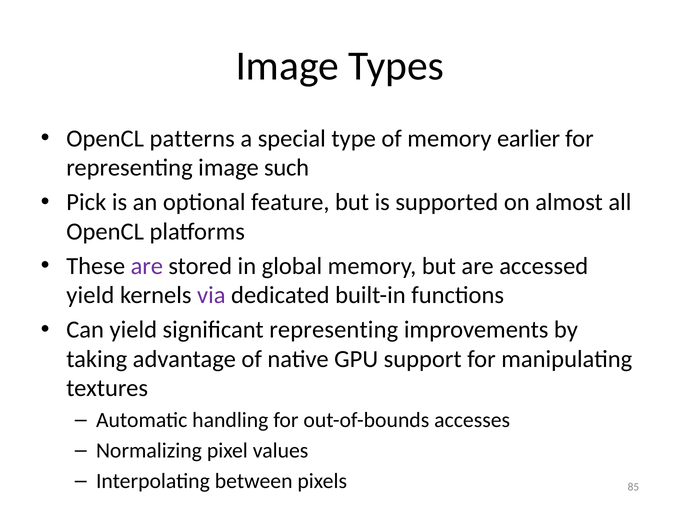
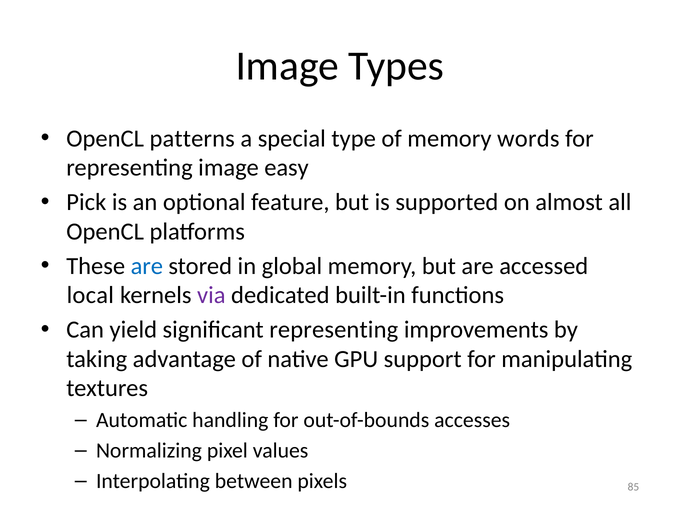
earlier: earlier -> words
such: such -> easy
are at (147, 266) colour: purple -> blue
yield at (90, 295): yield -> local
